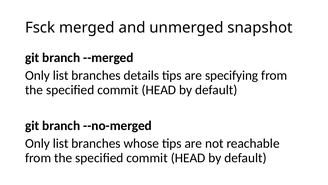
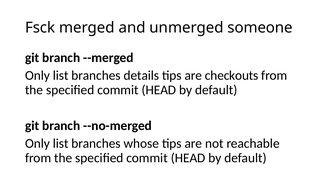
snapshot: snapshot -> someone
specifying: specifying -> checkouts
